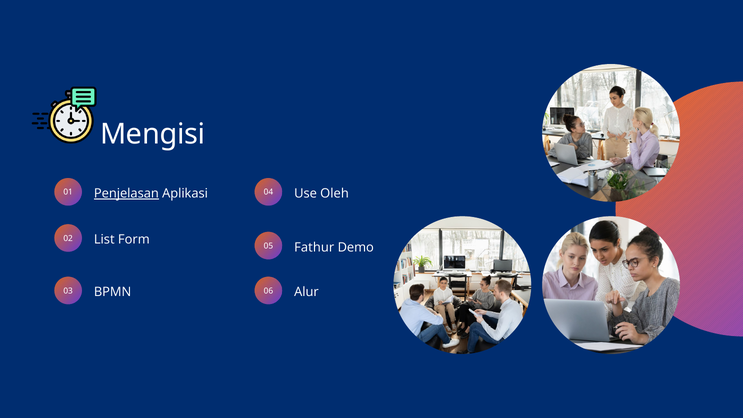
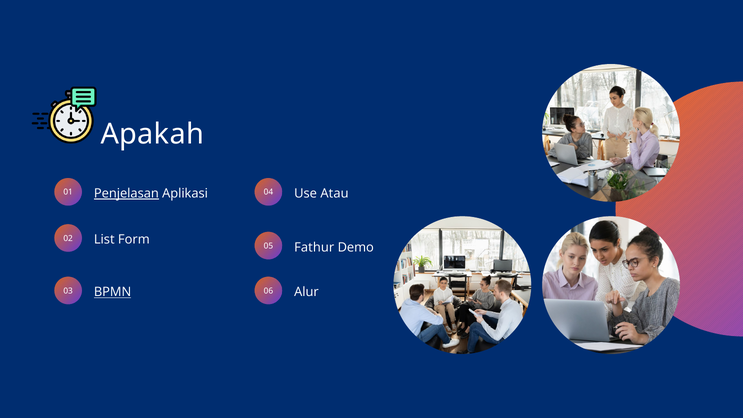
Mengisi: Mengisi -> Apakah
Oleh: Oleh -> Atau
BPMN underline: none -> present
